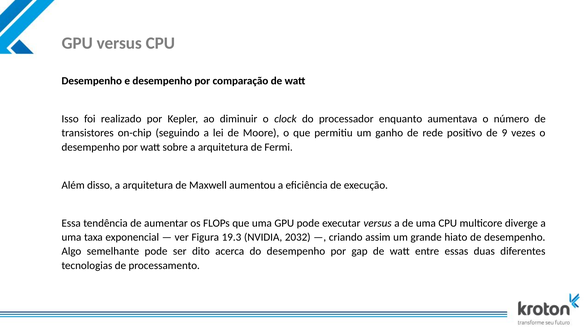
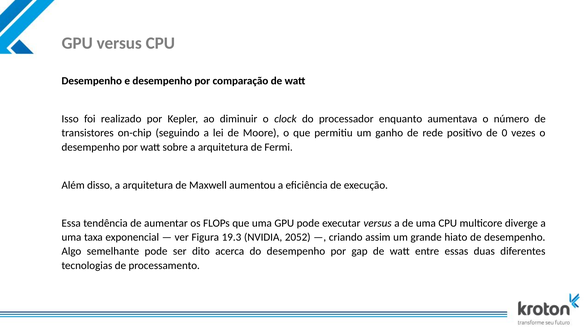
9: 9 -> 0
2032: 2032 -> 2052
